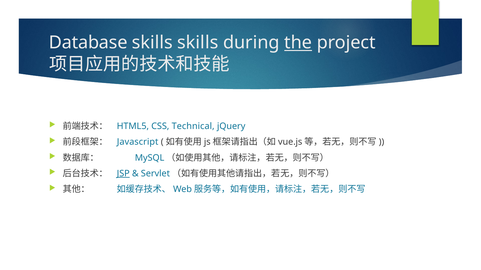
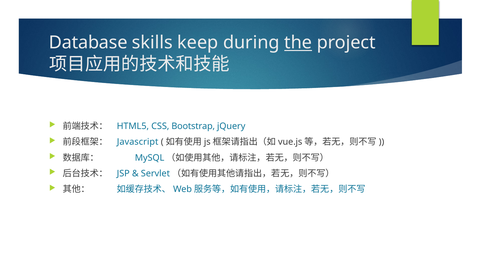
skills skills: skills -> keep
Technical: Technical -> Bootstrap
JSP underline: present -> none
